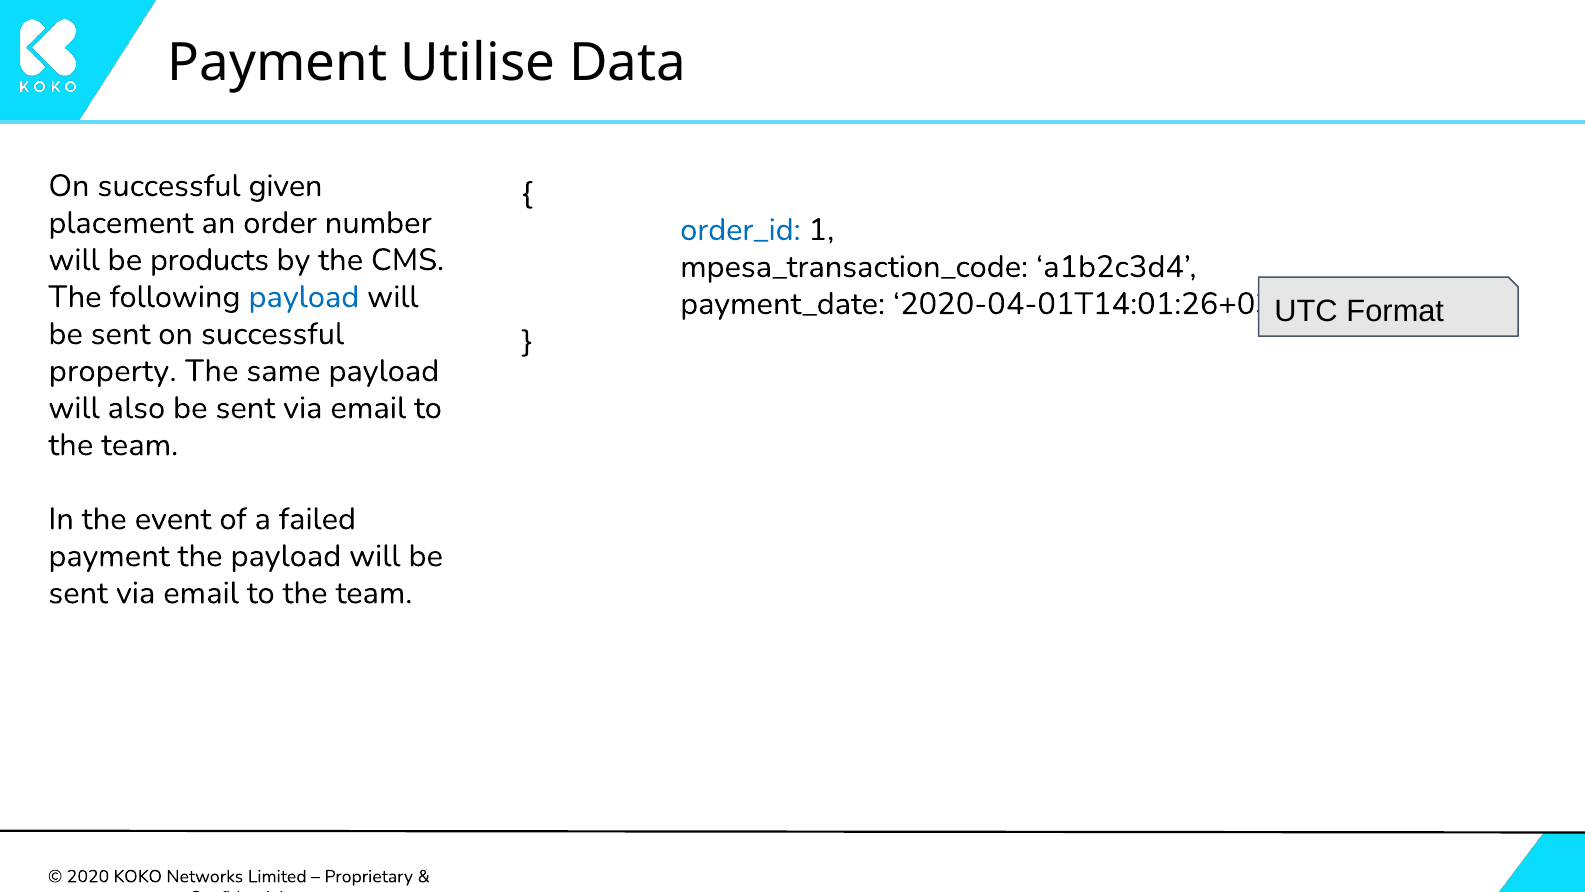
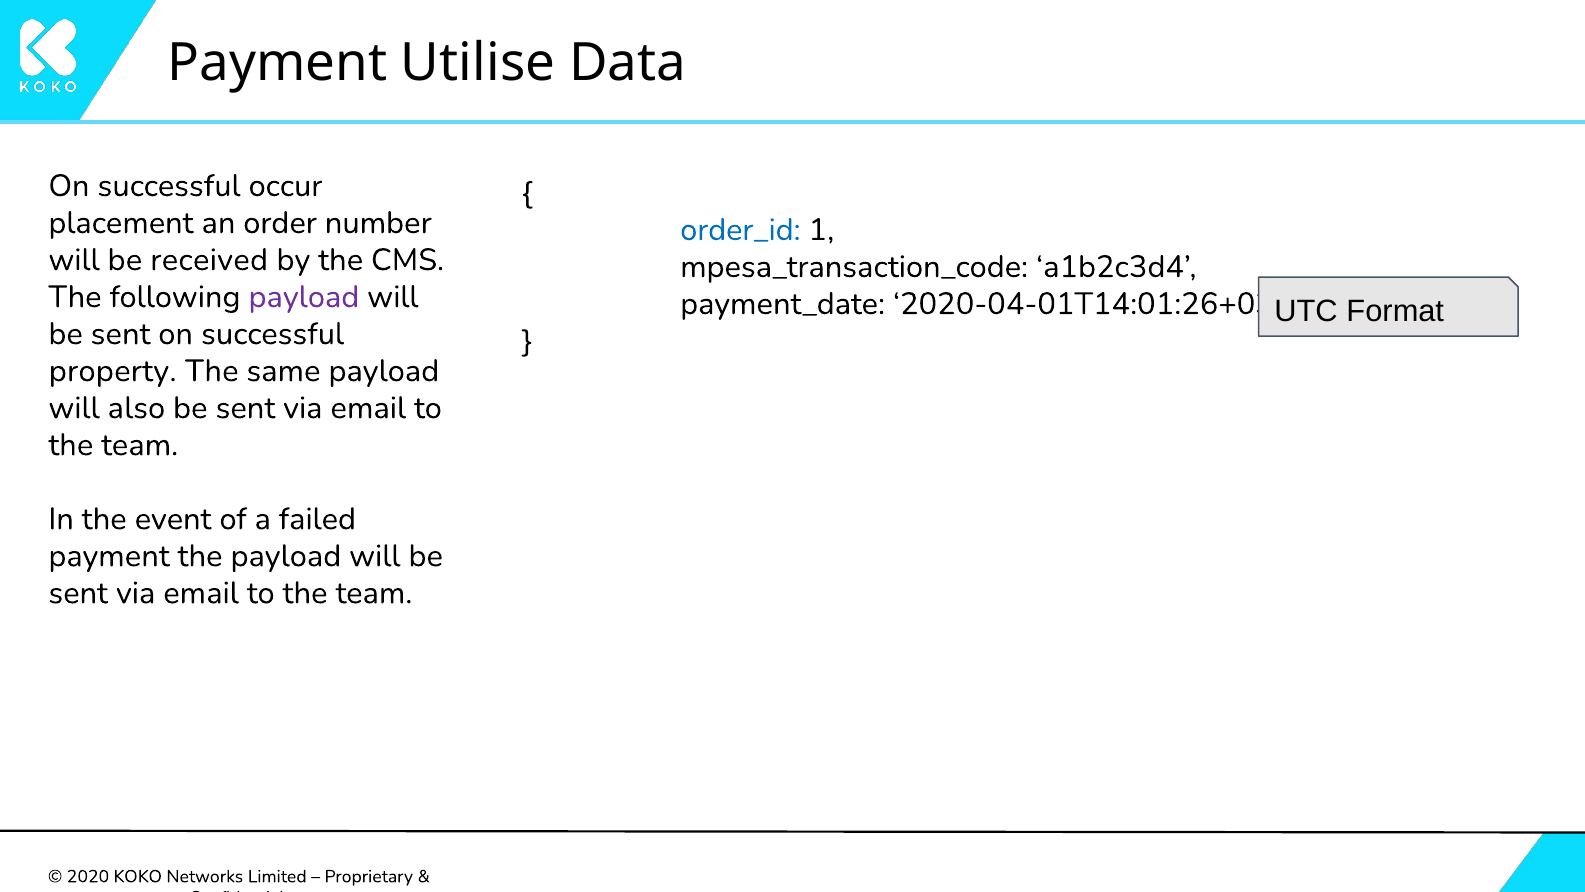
given: given -> occur
products: products -> received
payload at (304, 297) colour: blue -> purple
